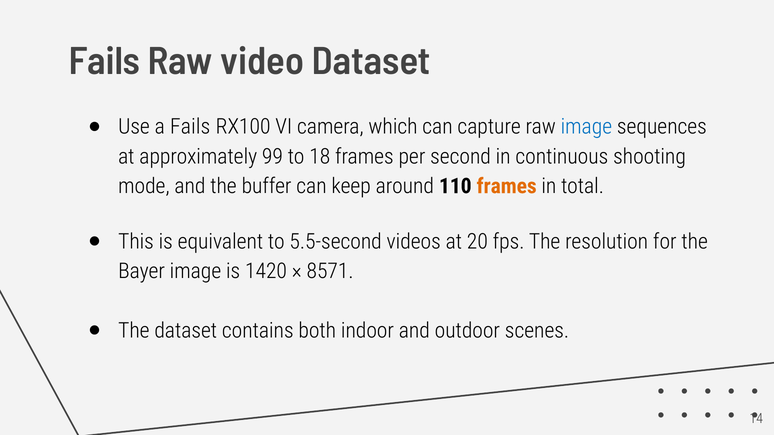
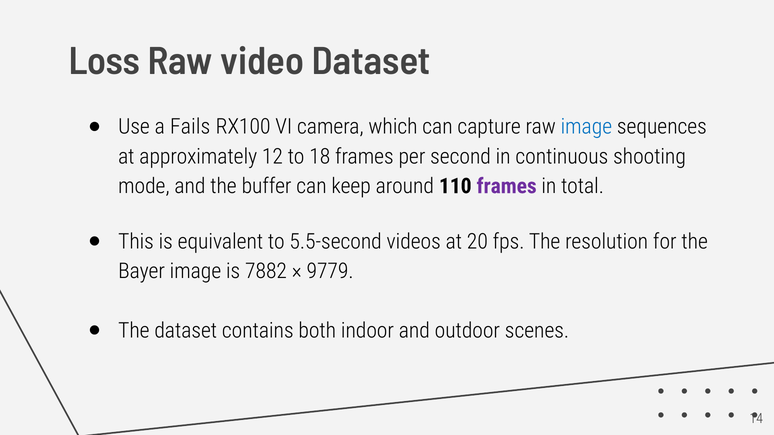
Fails at (104, 62): Fails -> Loss
99: 99 -> 12
frames at (507, 186) colour: orange -> purple
1420: 1420 -> 7882
8571: 8571 -> 9779
